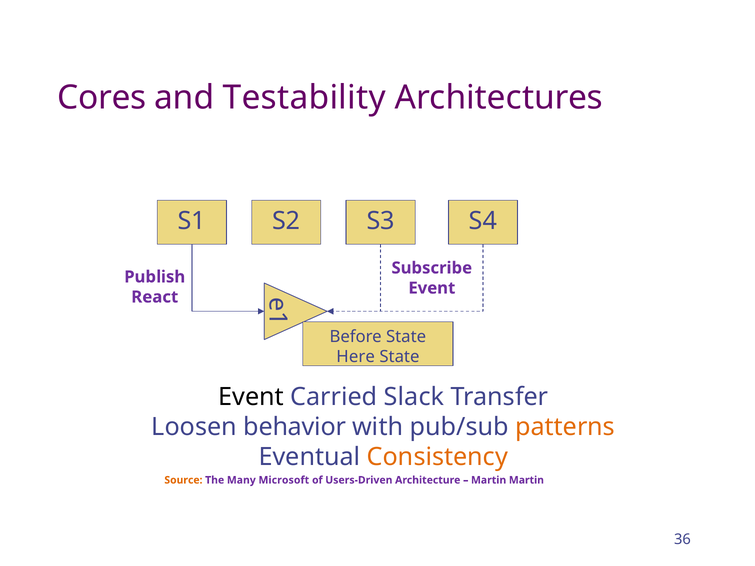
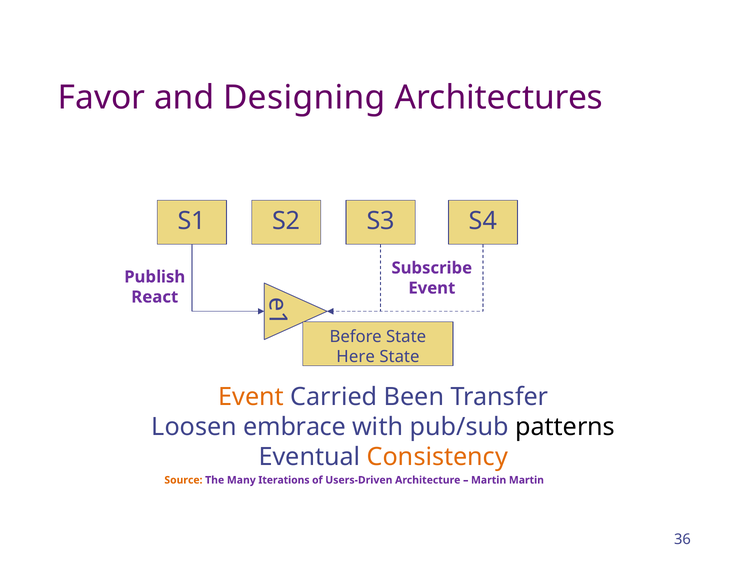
Cores: Cores -> Favor
Testability: Testability -> Designing
Event at (251, 397) colour: black -> orange
Slack: Slack -> Been
behavior: behavior -> embrace
patterns colour: orange -> black
Microsoft: Microsoft -> Iterations
